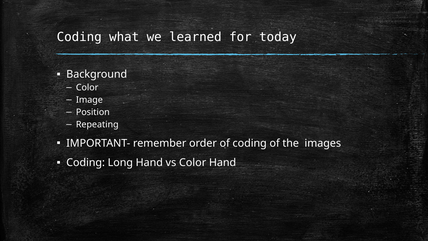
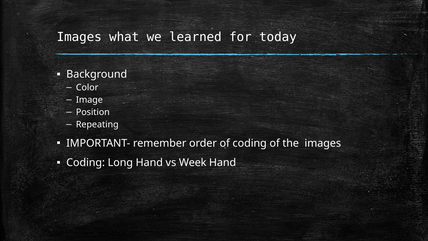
Coding at (79, 37): Coding -> Images
vs Color: Color -> Week
